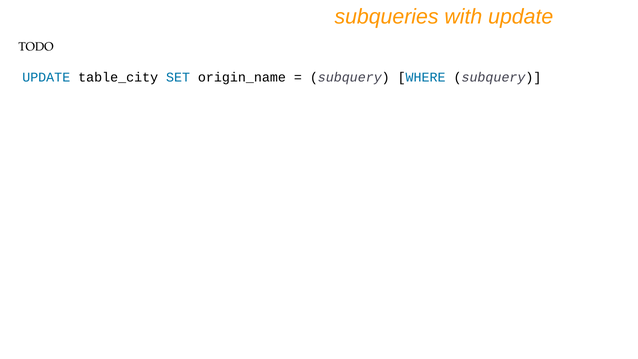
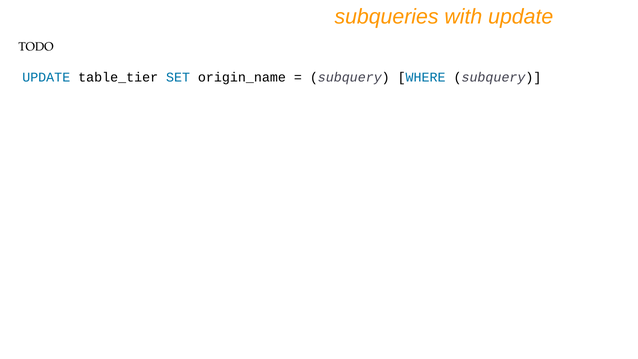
table_city: table_city -> table_tier
